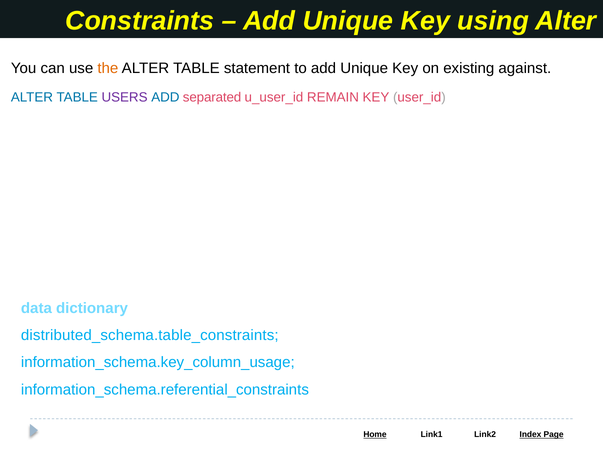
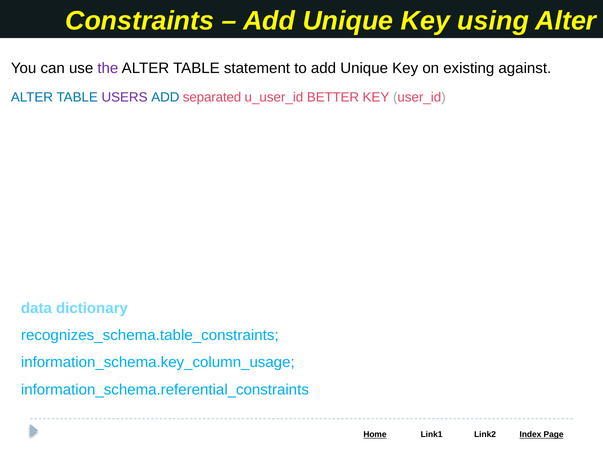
the colour: orange -> purple
REMAIN: REMAIN -> BETTER
distributed_schema.table_constraints: distributed_schema.table_constraints -> recognizes_schema.table_constraints
